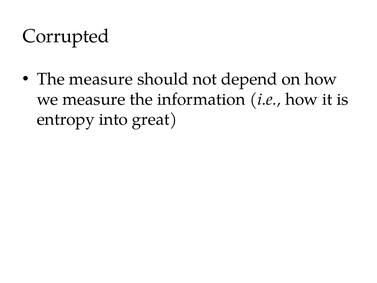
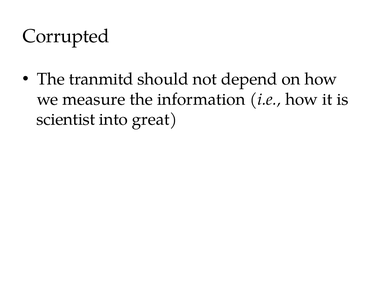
The measure: measure -> tranmitd
entropy: entropy -> scientist
